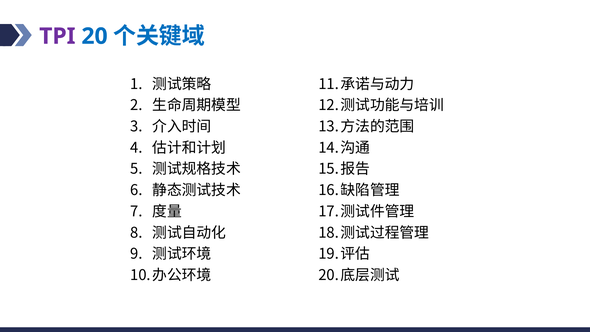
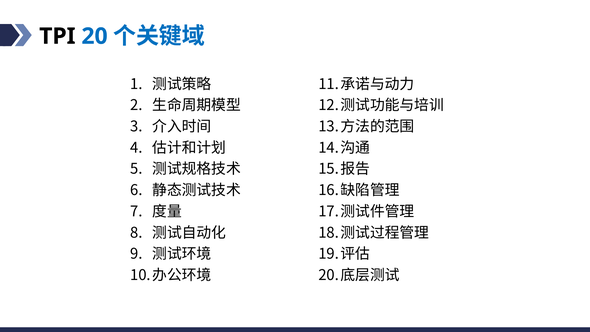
TPI colour: purple -> black
